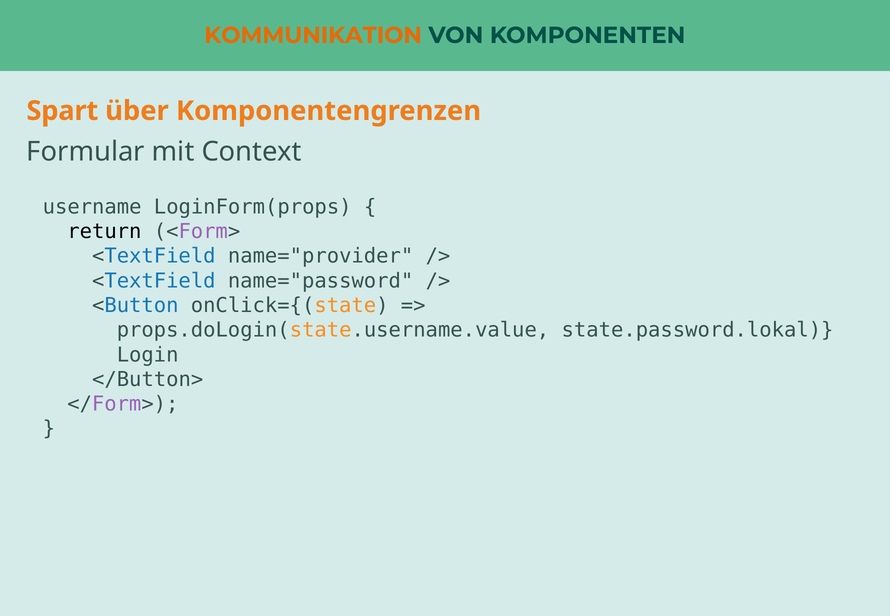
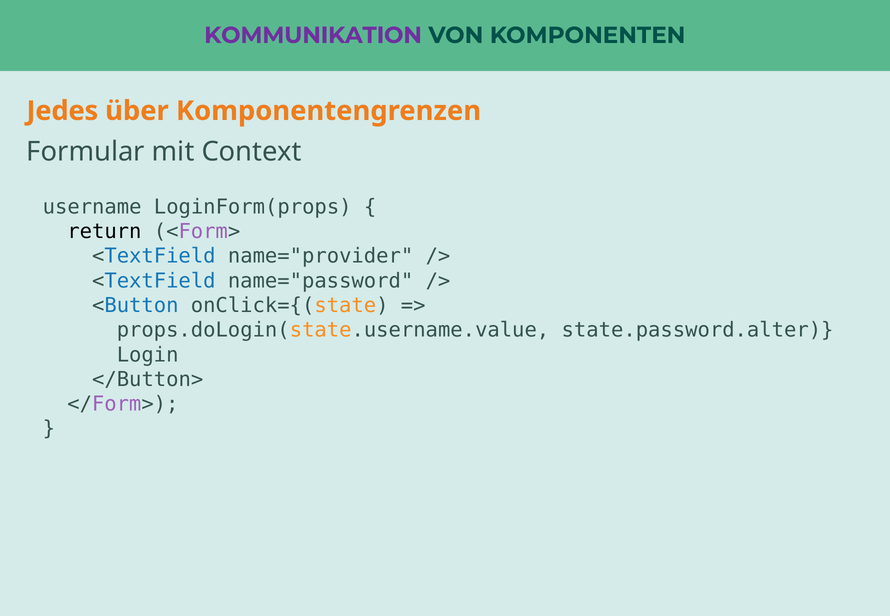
KOMMUNIKATION colour: orange -> purple
Spart: Spart -> Jedes
state.password.lokal: state.password.lokal -> state.password.alter
